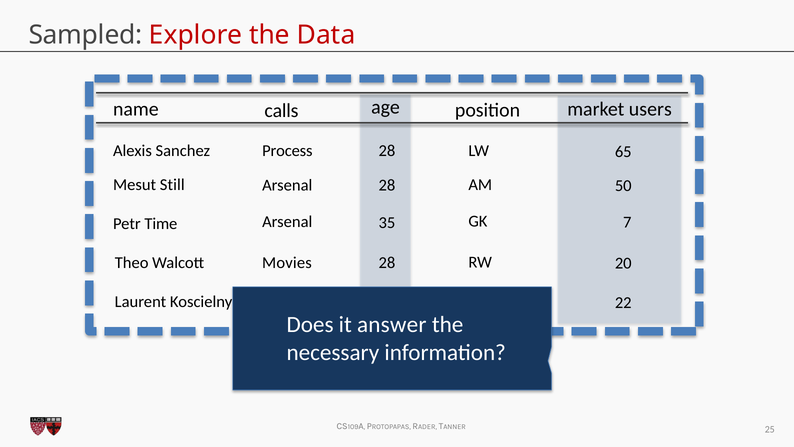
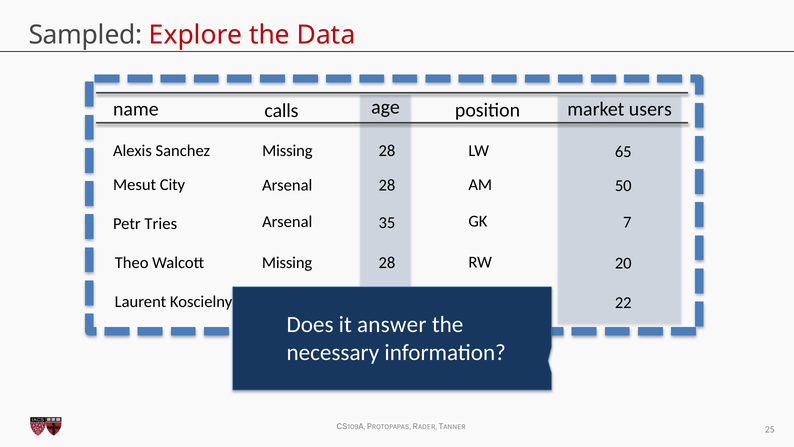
Process at (287, 150): Process -> Missing
Still: Still -> City
Time: Time -> Tries
Movies at (287, 262): Movies -> Missing
